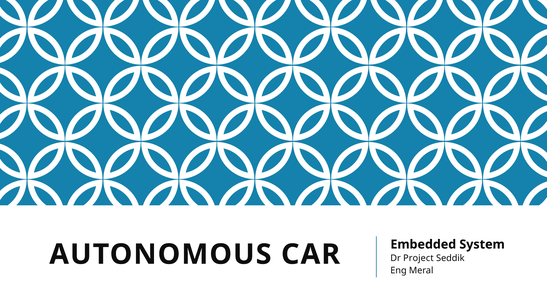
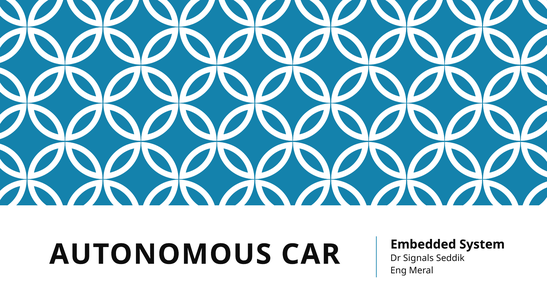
Project: Project -> Signals
